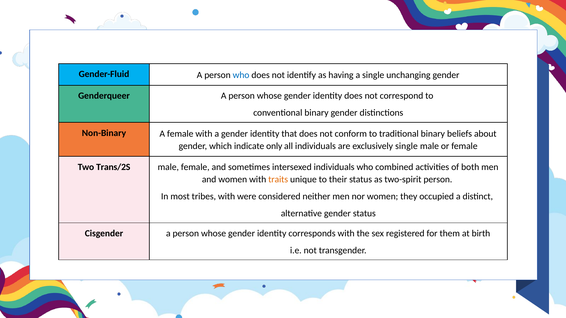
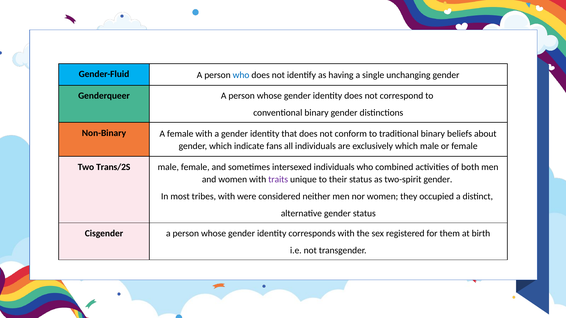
only: only -> fans
exclusively single: single -> which
traits colour: orange -> purple
two-spirit person: person -> gender
